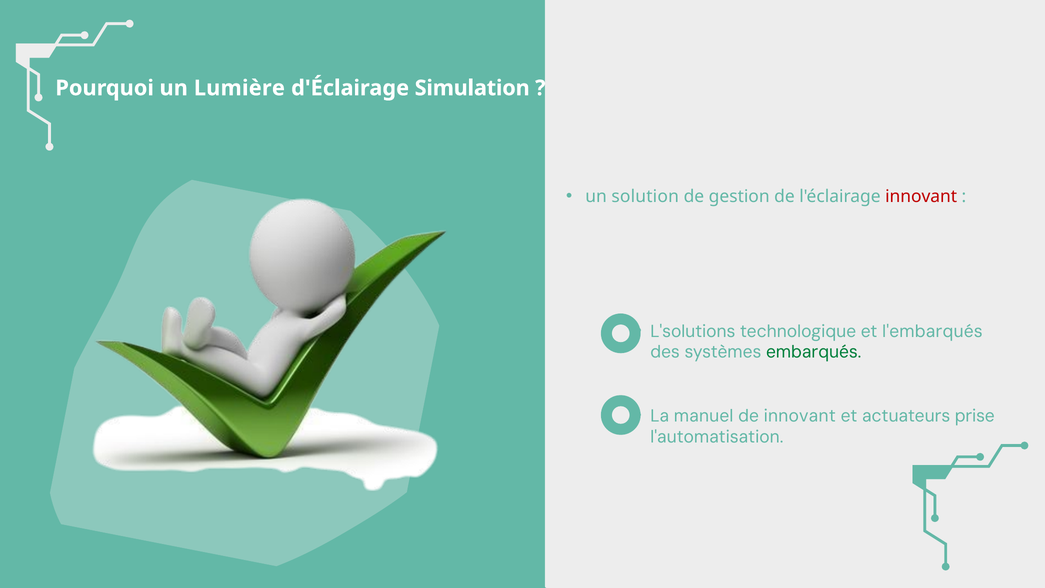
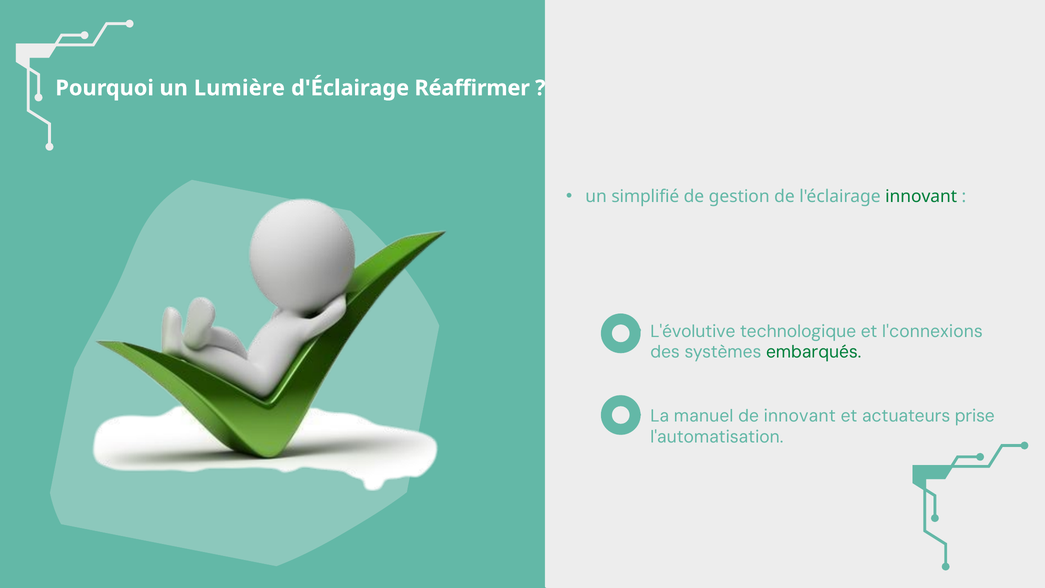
Simulation: Simulation -> Réaffirmer
solution: solution -> simplifié
innovant at (921, 196) colour: red -> green
L'solutions: L'solutions -> L'évolutive
l'embarqués: l'embarqués -> l'connexions
